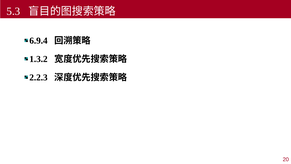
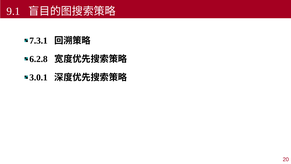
5.3: 5.3 -> 9.1
6.9.4: 6.9.4 -> 7.3.1
1.3.2: 1.3.2 -> 6.2.8
2.2.3: 2.2.3 -> 3.0.1
